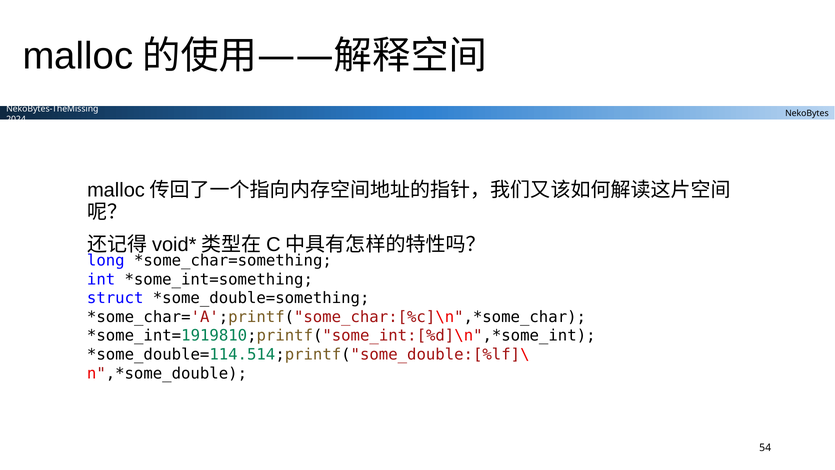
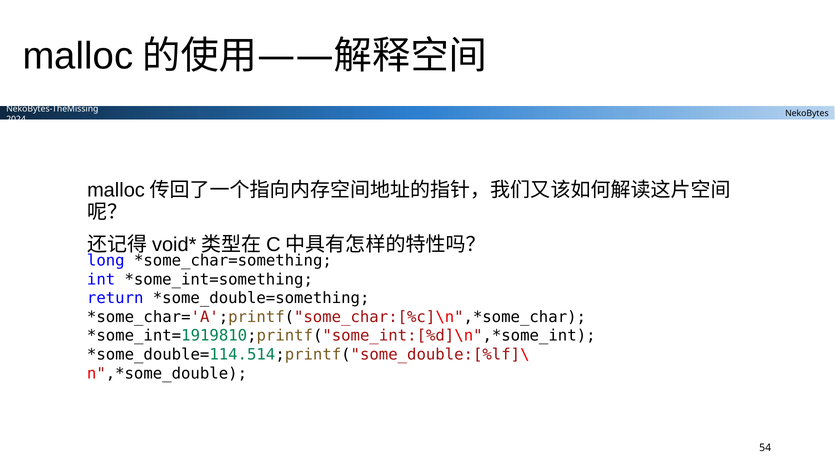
struct: struct -> return
